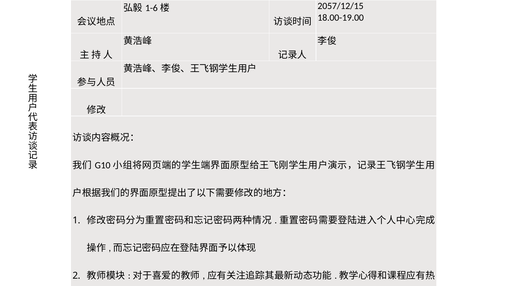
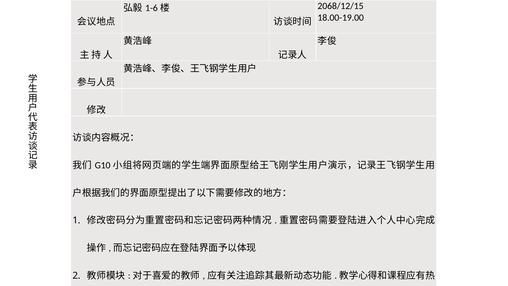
2057/12/15: 2057/12/15 -> 2068/12/15
